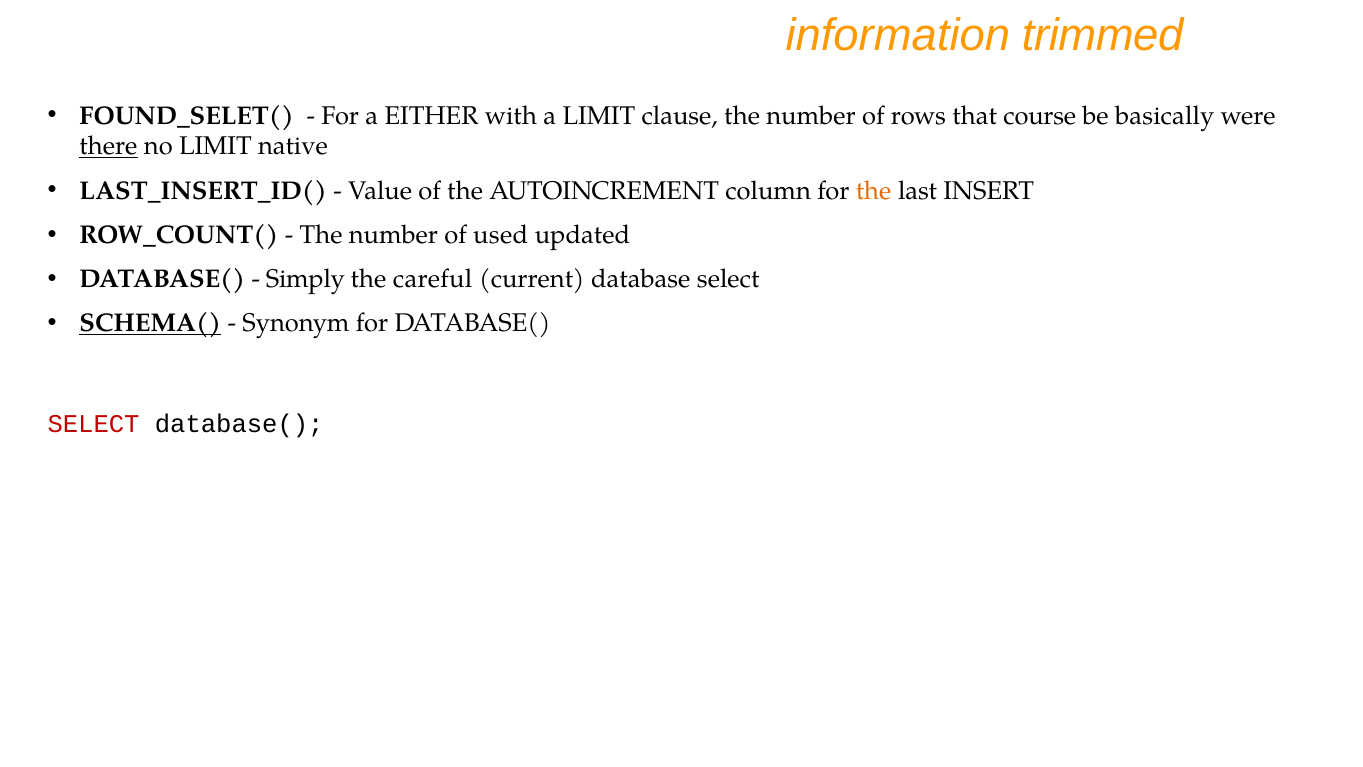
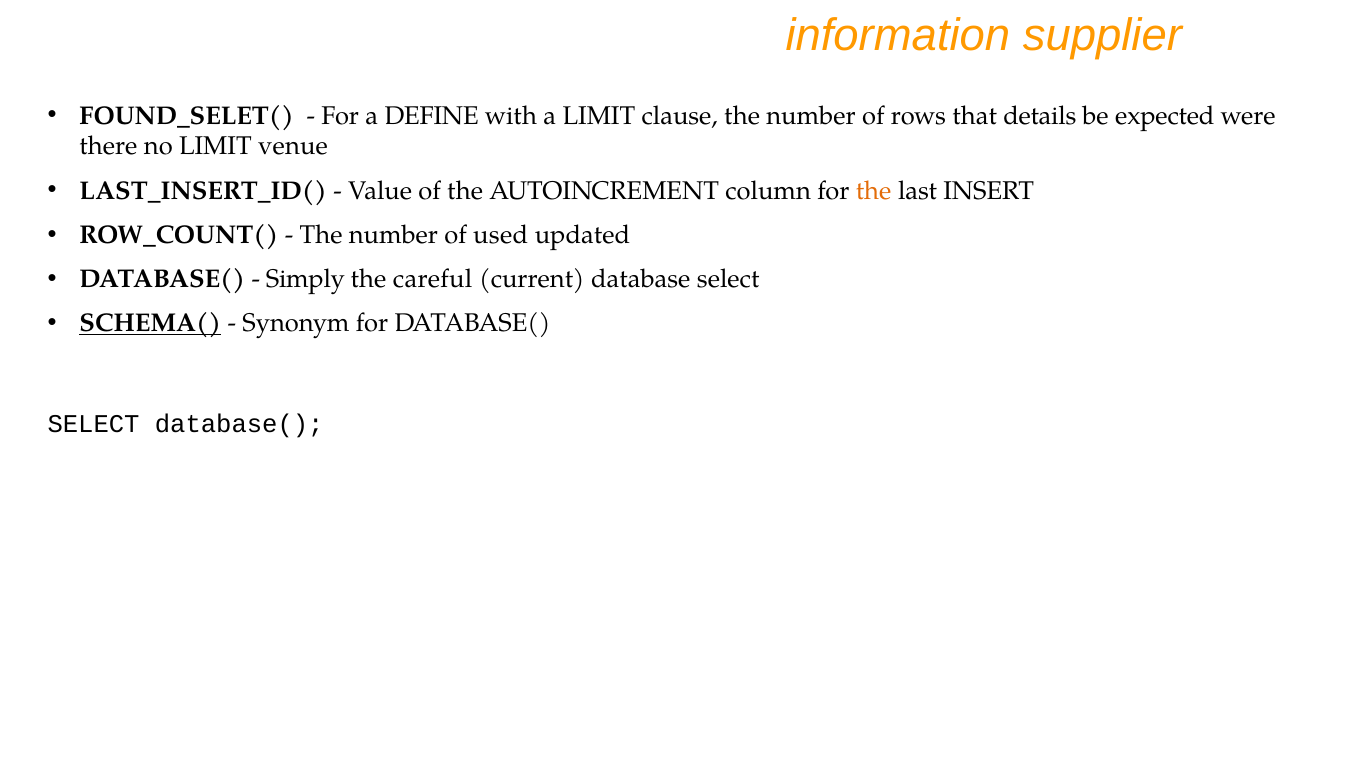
trimmed: trimmed -> supplier
EITHER: EITHER -> DEFINE
course: course -> details
basically: basically -> expected
there underline: present -> none
native: native -> venue
SELECT at (94, 423) colour: red -> black
